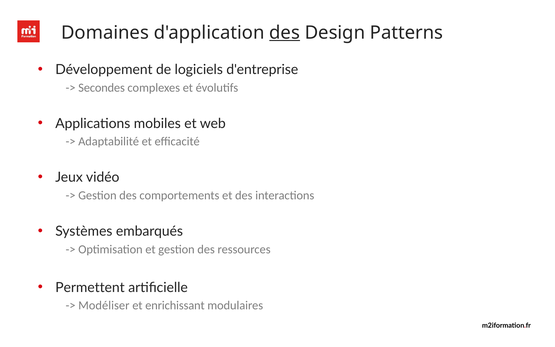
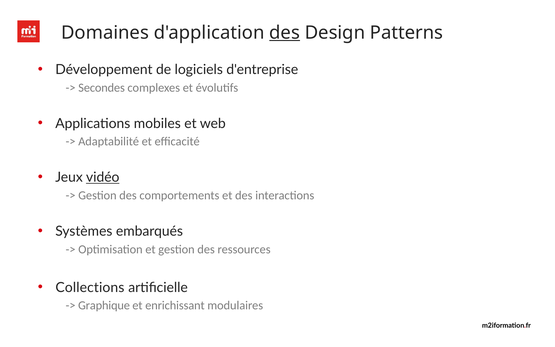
vidéo underline: none -> present
Permettent: Permettent -> Collections
Modéliser: Modéliser -> Graphique
